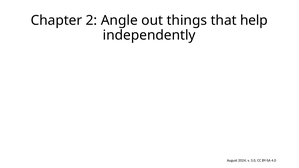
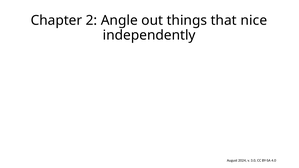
help: help -> nice
